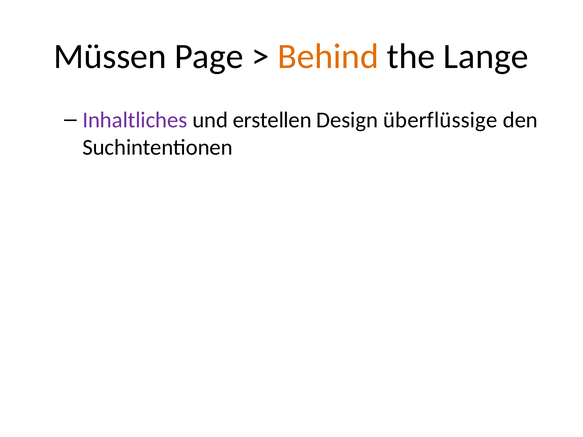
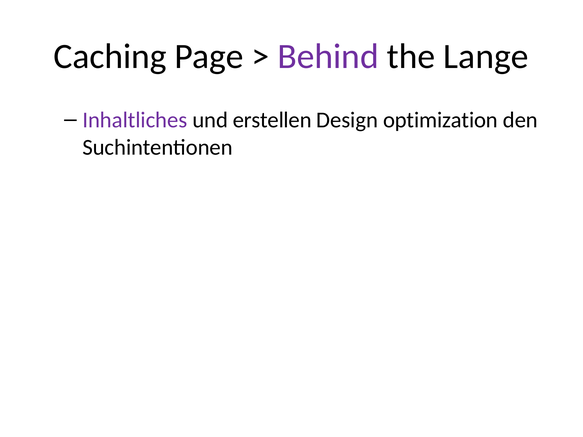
Müssen: Müssen -> Caching
Behind colour: orange -> purple
überflüssige: überflüssige -> optimization
